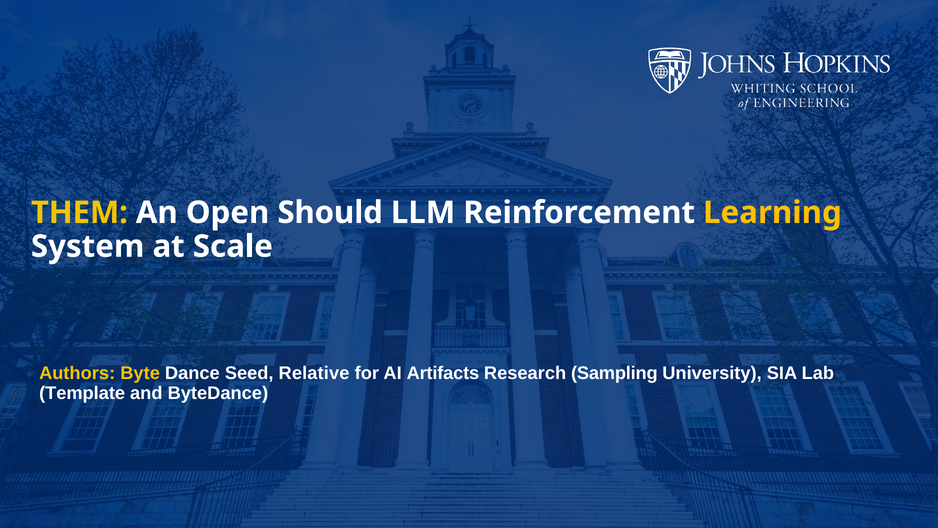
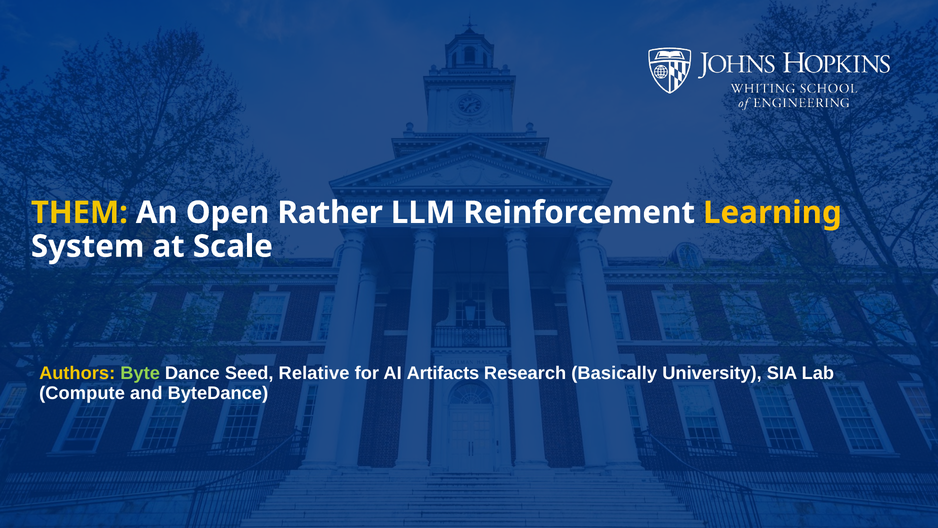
Should: Should -> Rather
Byte colour: yellow -> light green
Sampling: Sampling -> Basically
Template: Template -> Compute
